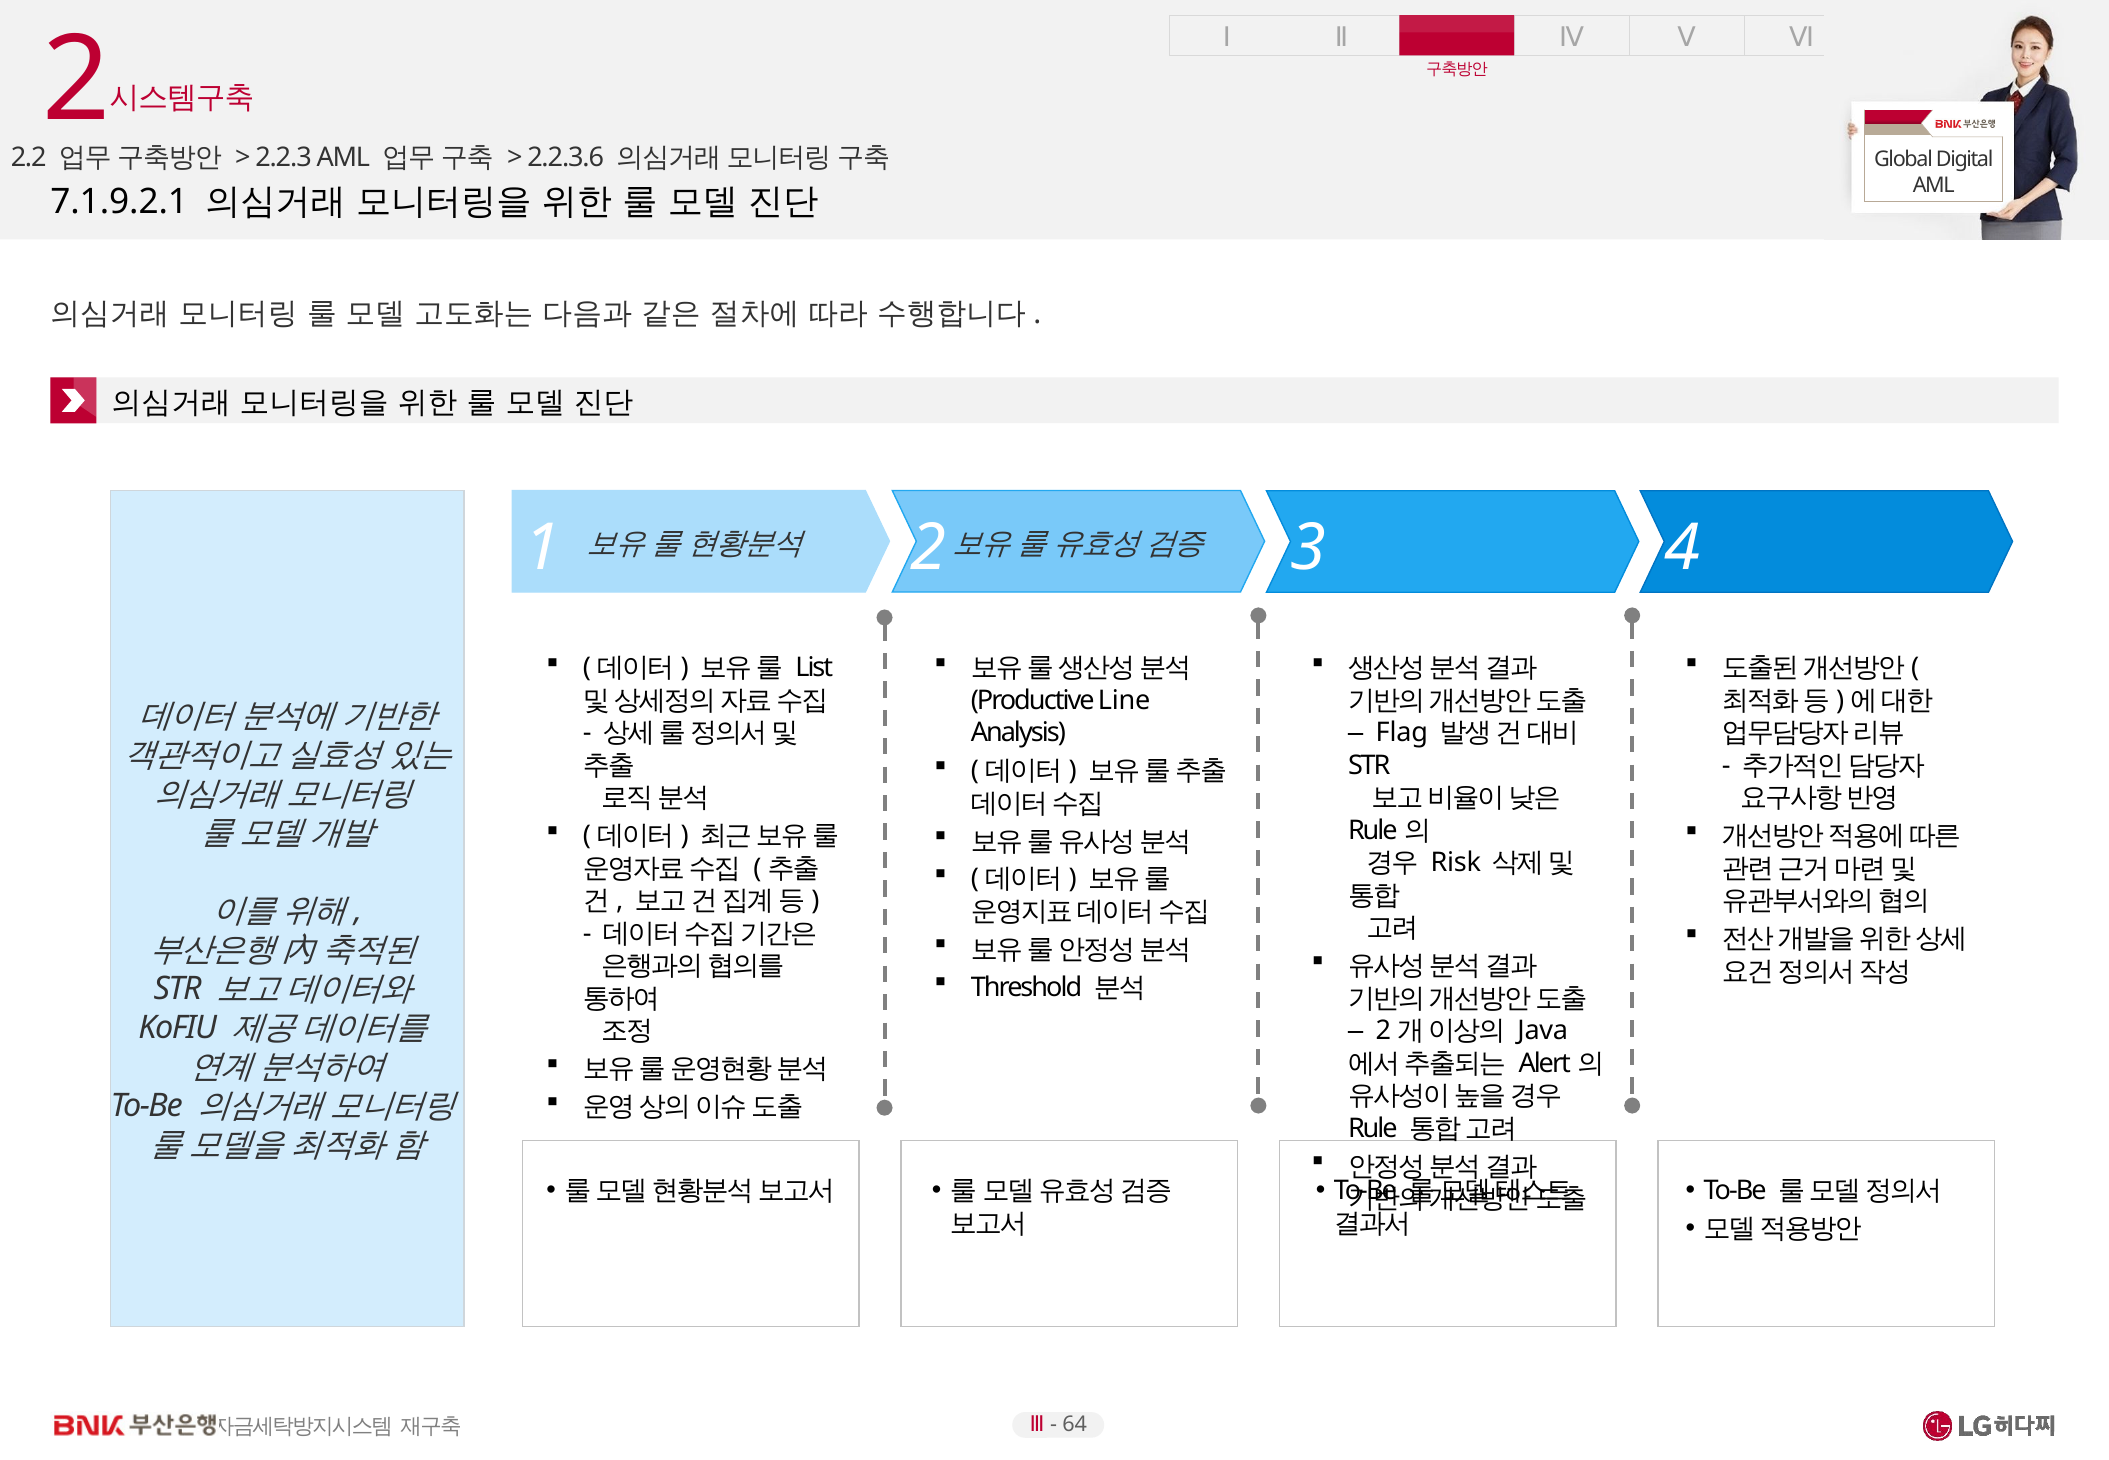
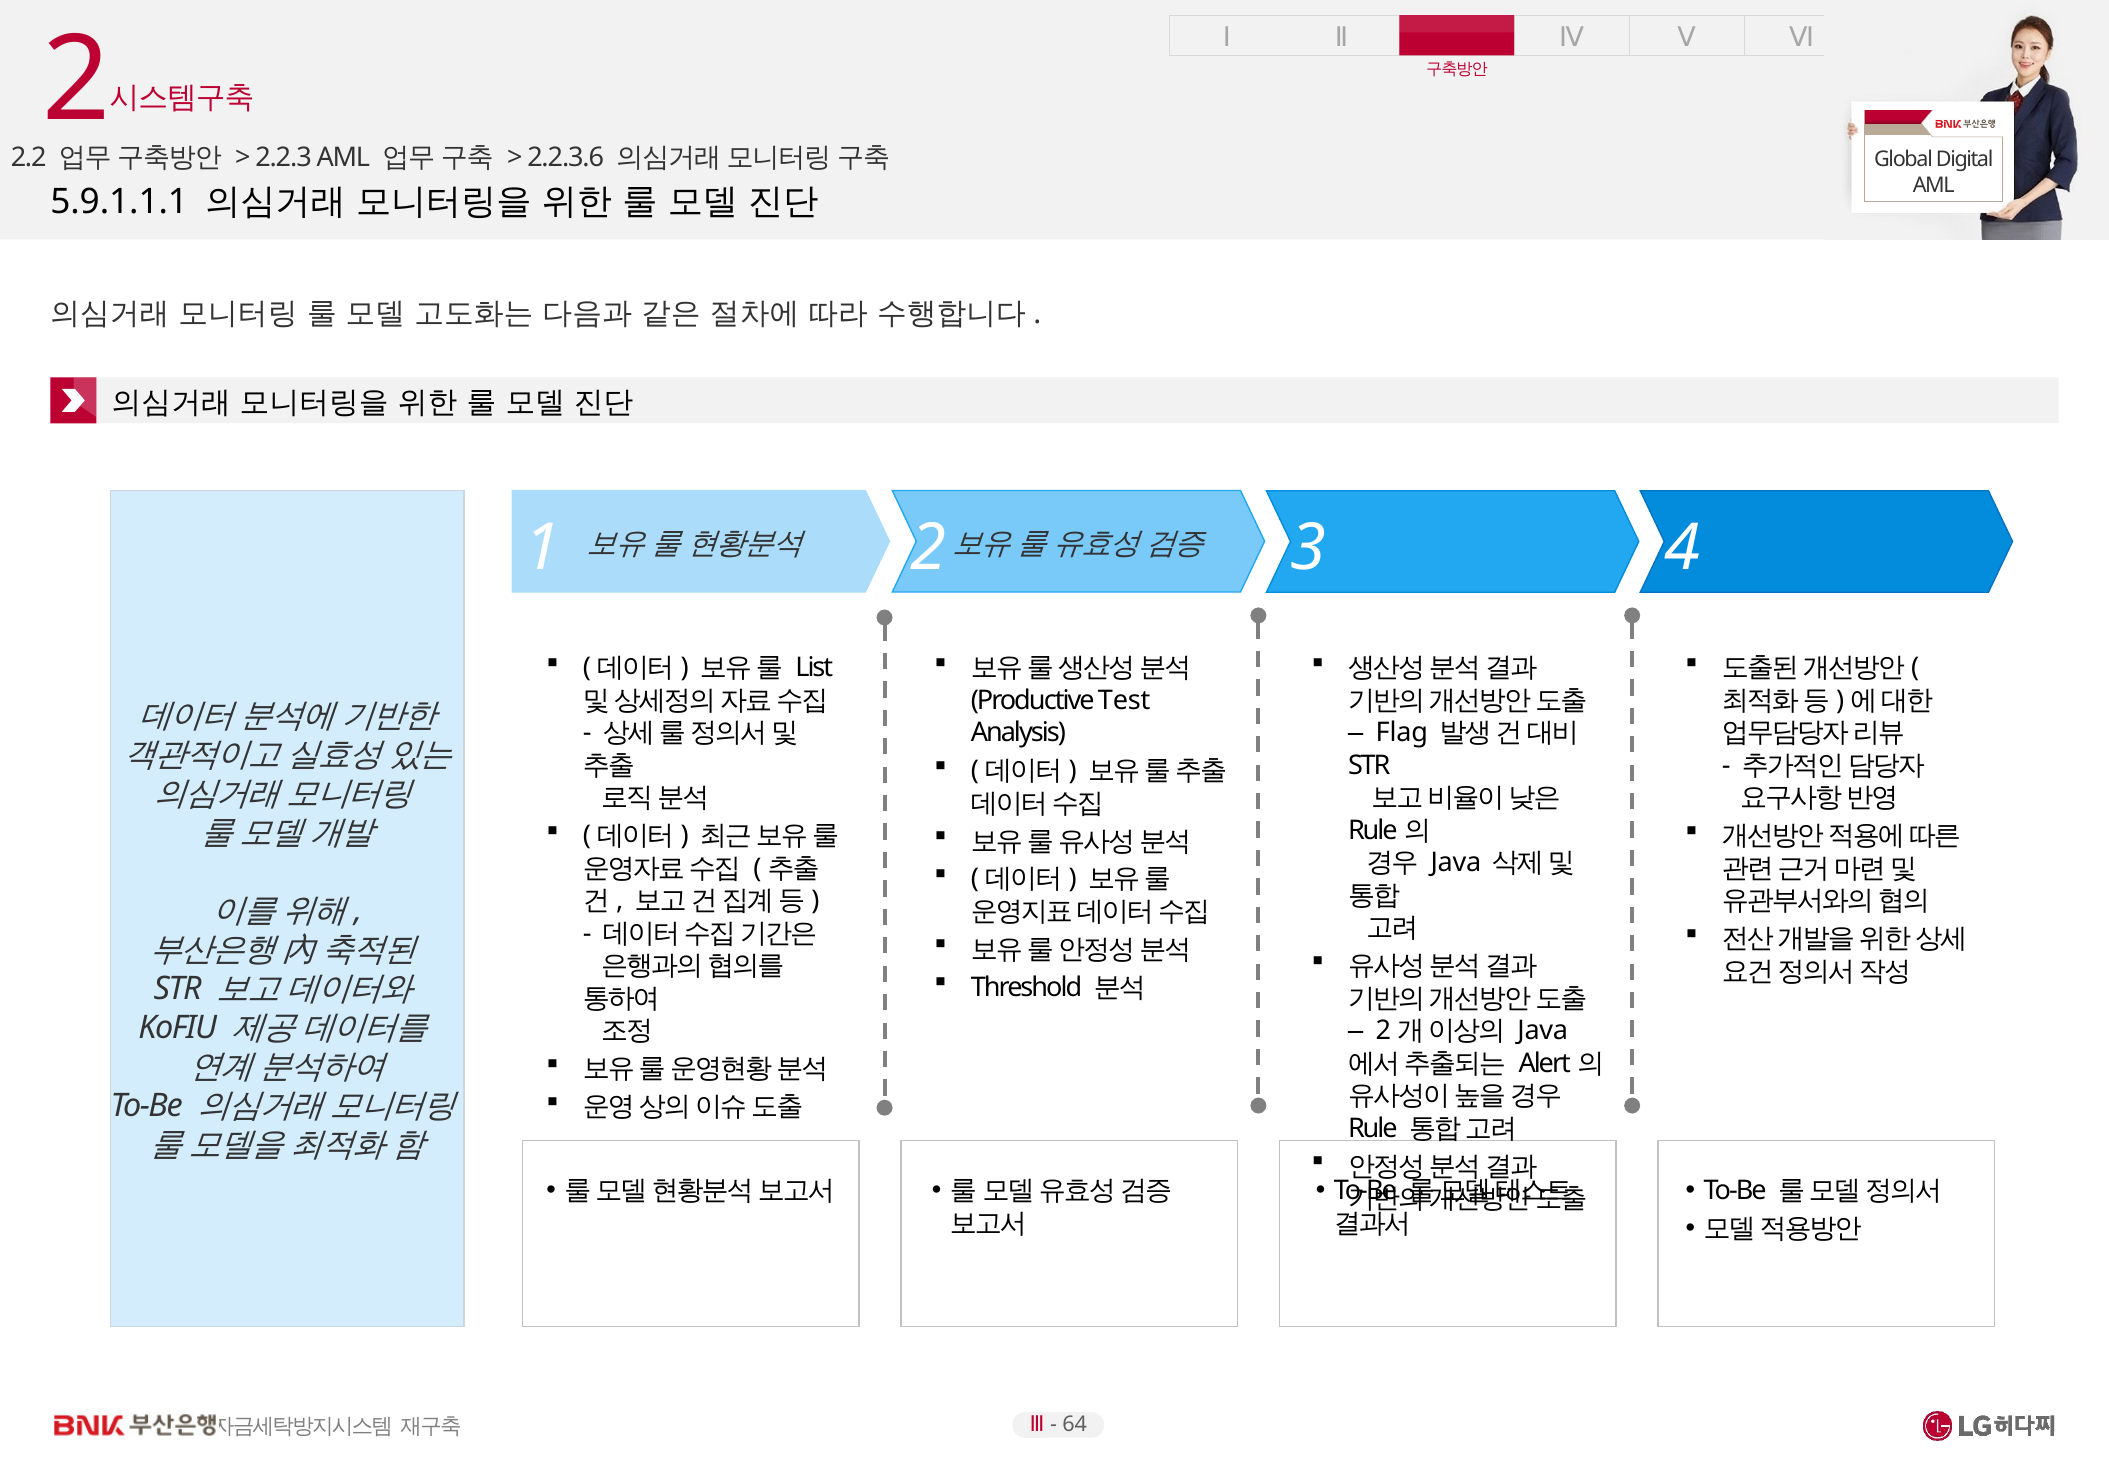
7.1.9.2.1: 7.1.9.2.1 -> 5.9.1.1.1
Line: Line -> Test
Risk at (1456, 863): Risk -> Java
